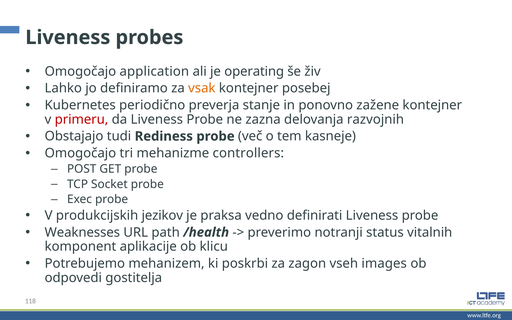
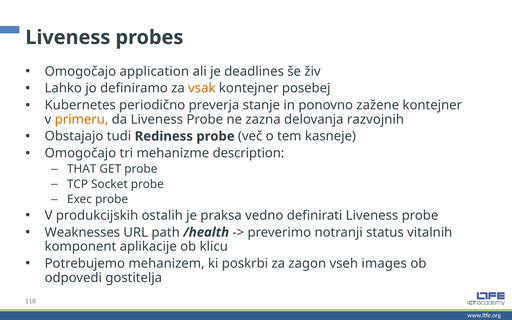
operating: operating -> deadlines
primeru colour: red -> orange
controllers: controllers -> description
POST: POST -> THAT
jezikov: jezikov -> ostalih
